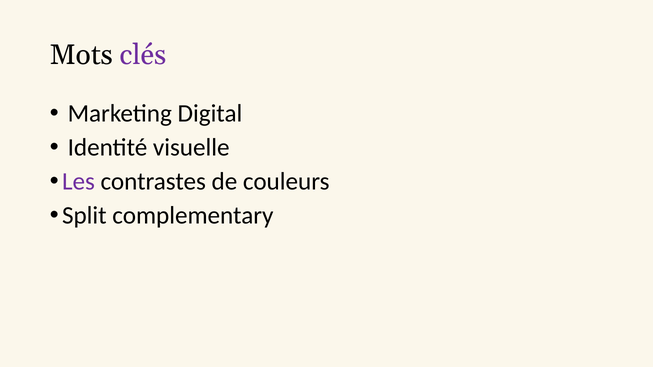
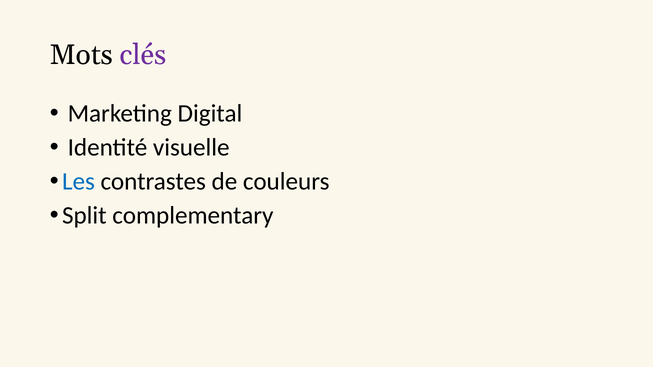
Les colour: purple -> blue
